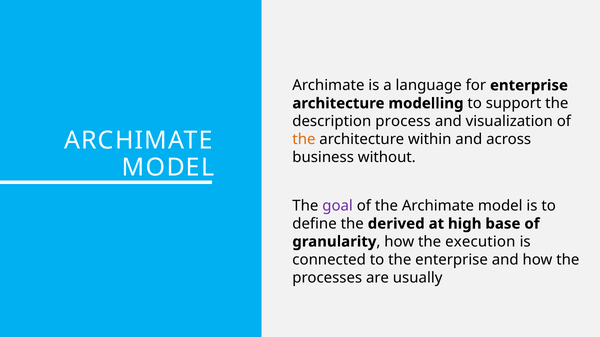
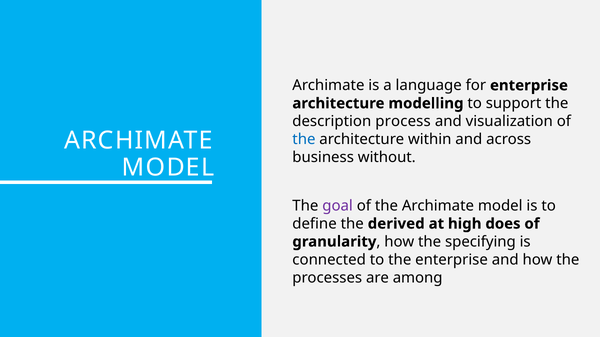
the at (304, 140) colour: orange -> blue
base: base -> does
execution: execution -> specifying
usually: usually -> among
